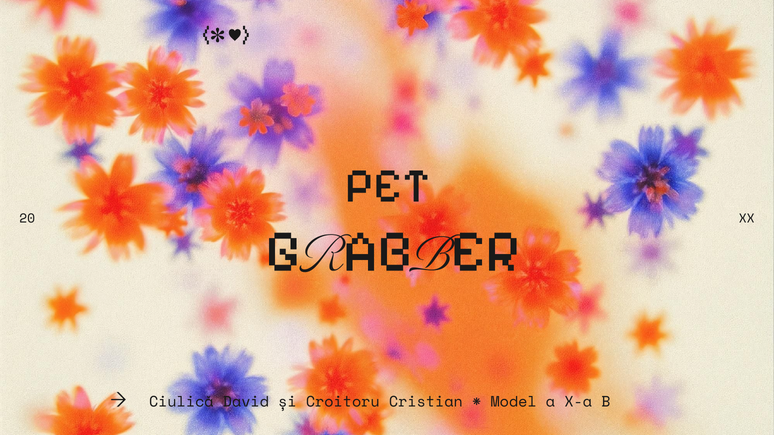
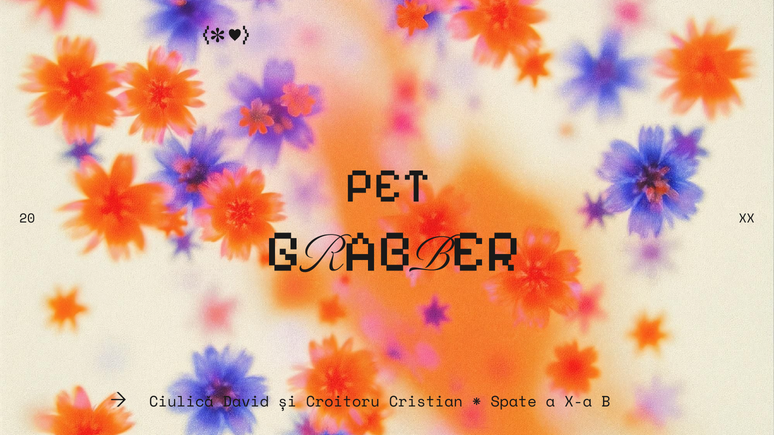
Model: Model -> Spate
